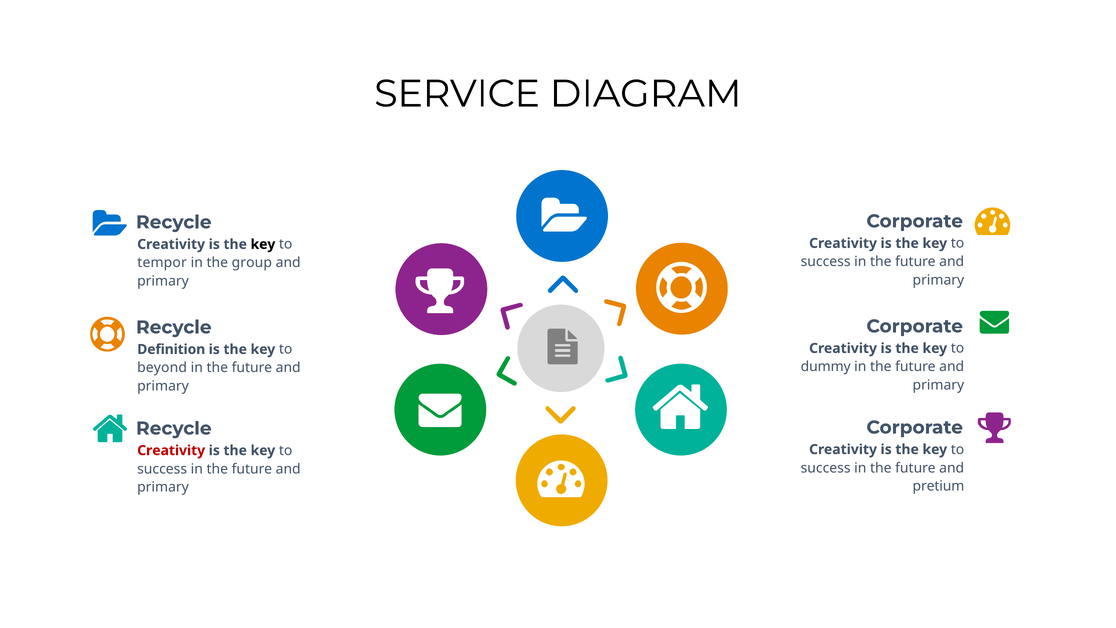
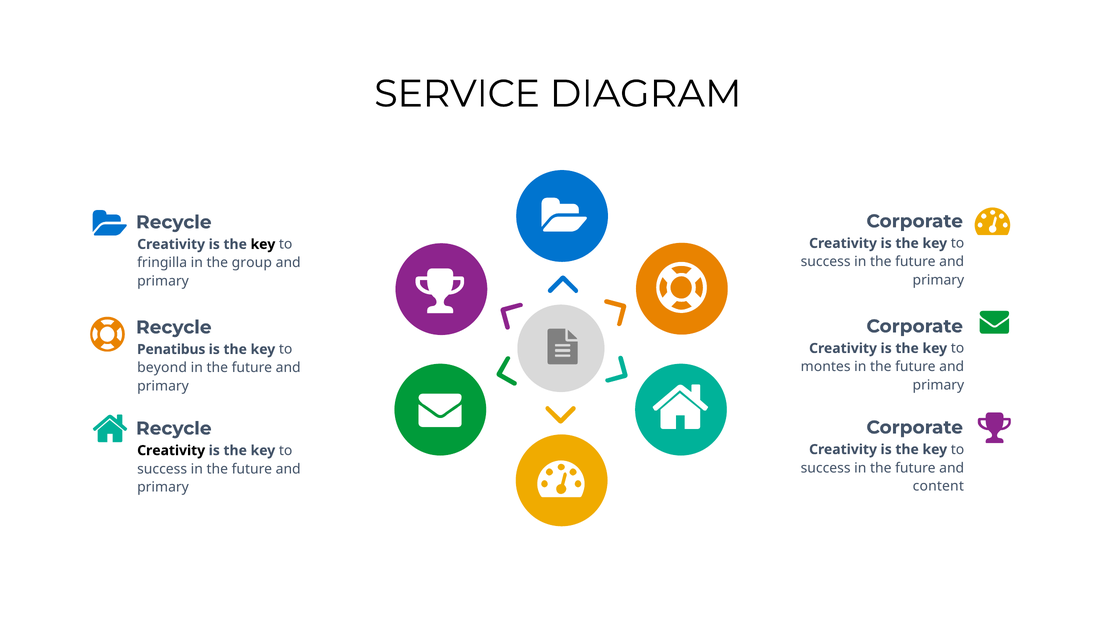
tempor: tempor -> fringilla
Definition: Definition -> Penatibus
dummy: dummy -> montes
Creativity at (171, 450) colour: red -> black
pretium: pretium -> content
